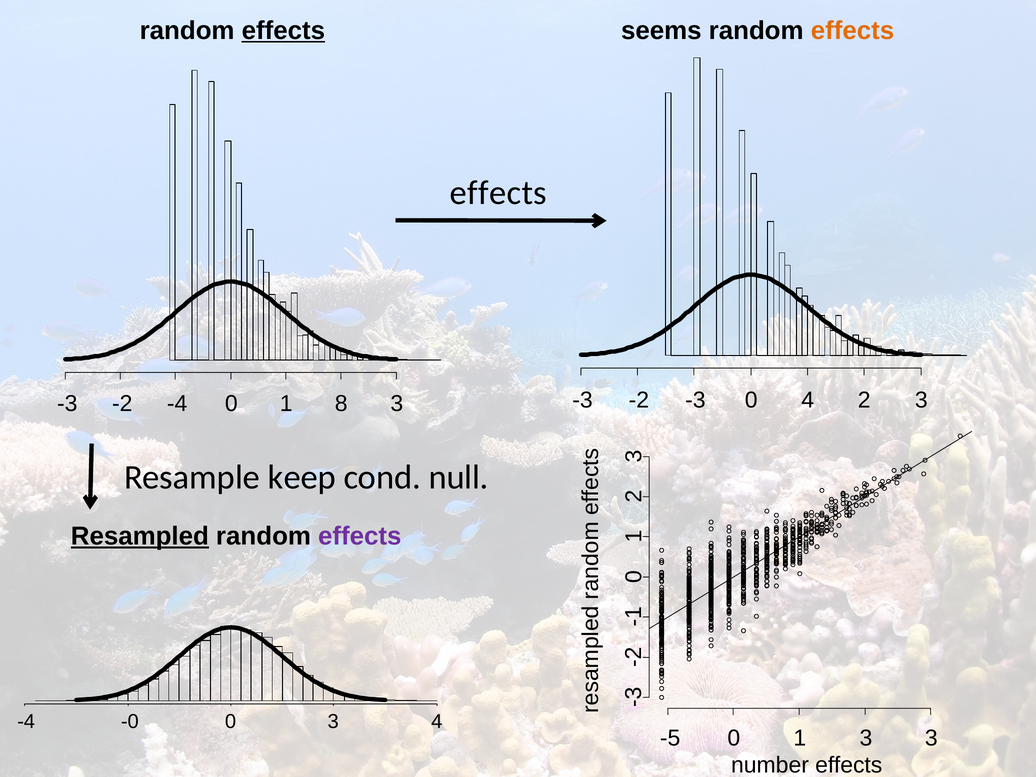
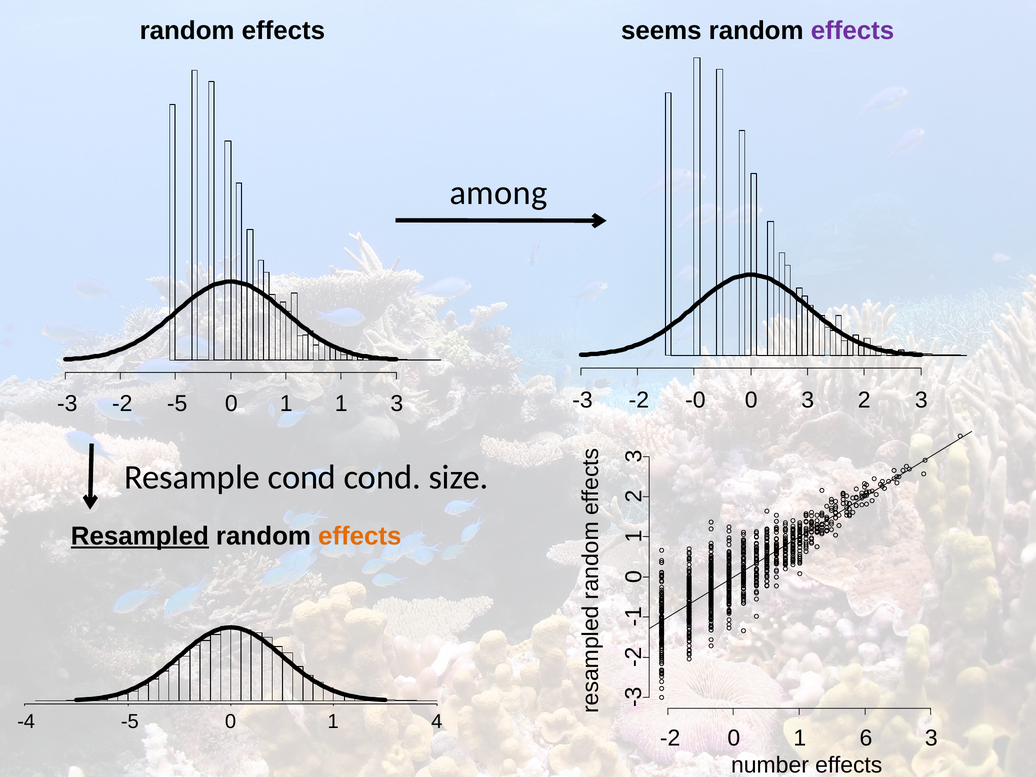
effects at (283, 31) underline: present -> none
effects at (853, 31) colour: orange -> purple
effects at (498, 193): effects -> among
-2 -3: -3 -> -0
0 4: 4 -> 3
-2 -4: -4 -> -5
1 8: 8 -> 1
Resample keep: keep -> cond
null: null -> size
effects at (360, 536) colour: purple -> orange
-4 -0: -0 -> -5
3 at (333, 721): 3 -> 1
-5 at (670, 738): -5 -> -2
1 3: 3 -> 6
